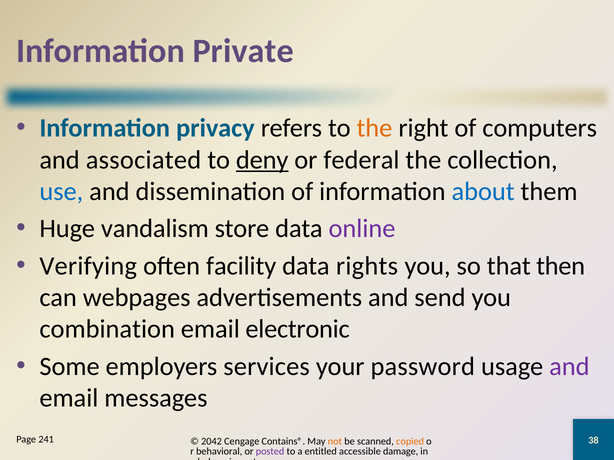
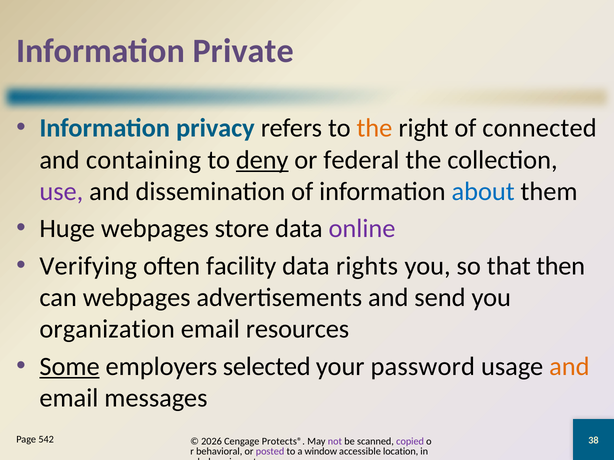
computers: computers -> connected
associated: associated -> containing
use colour: blue -> purple
Huge vandalism: vandalism -> webpages
combination: combination -> organization
electronic: electronic -> resources
Some underline: none -> present
services: services -> selected
and at (569, 367) colour: purple -> orange
241: 241 -> 542
2042: 2042 -> 2026
Contains®: Contains® -> Protects®
not colour: orange -> purple
copied colour: orange -> purple
entitled: entitled -> window
damage: damage -> location
